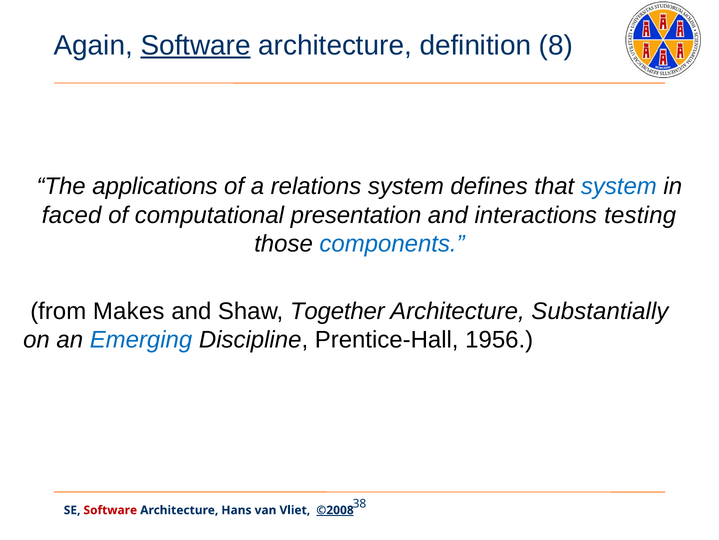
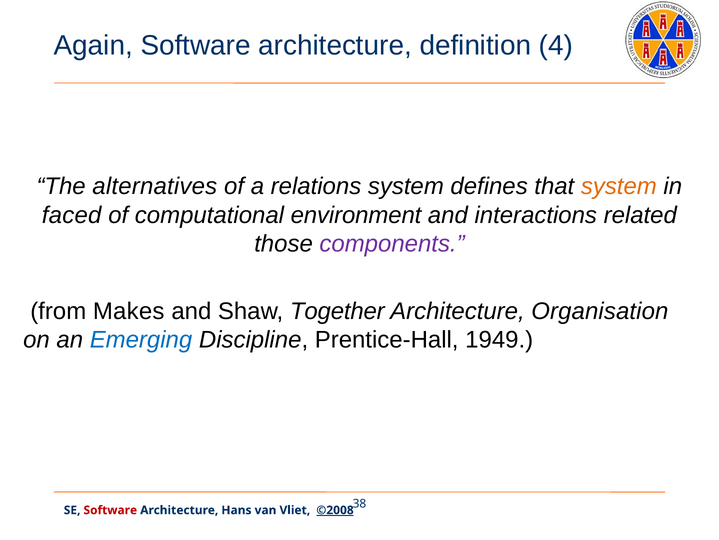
Software at (196, 45) underline: present -> none
8: 8 -> 4
applications: applications -> alternatives
system at (619, 186) colour: blue -> orange
presentation: presentation -> environment
testing: testing -> related
components colour: blue -> purple
Substantially: Substantially -> Organisation
1956: 1956 -> 1949
